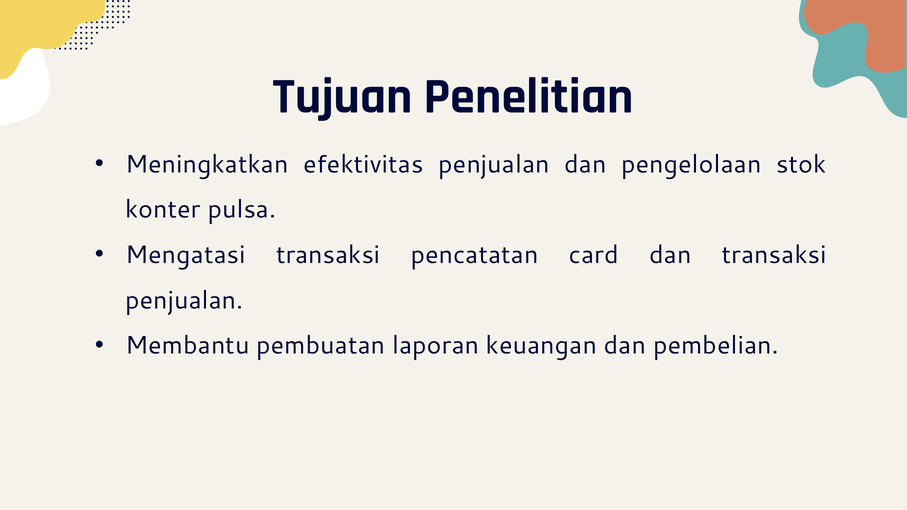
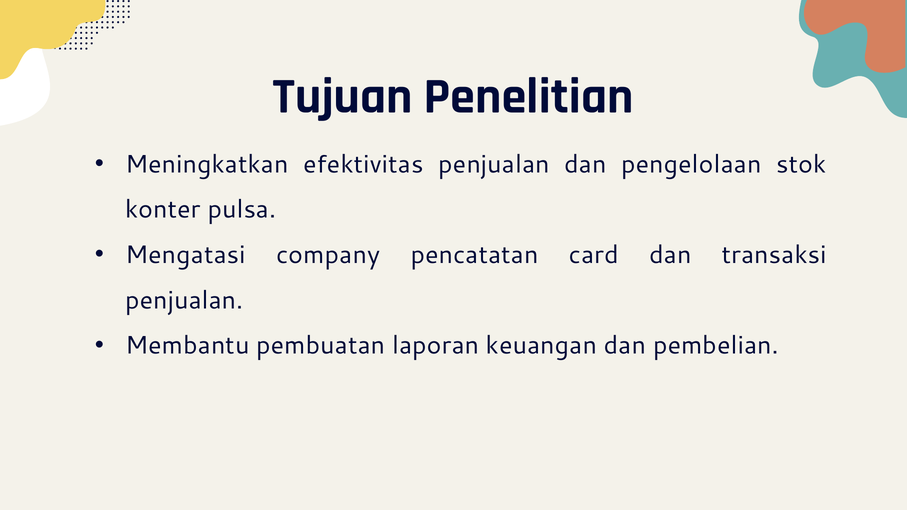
Mengatasi transaksi: transaksi -> company
